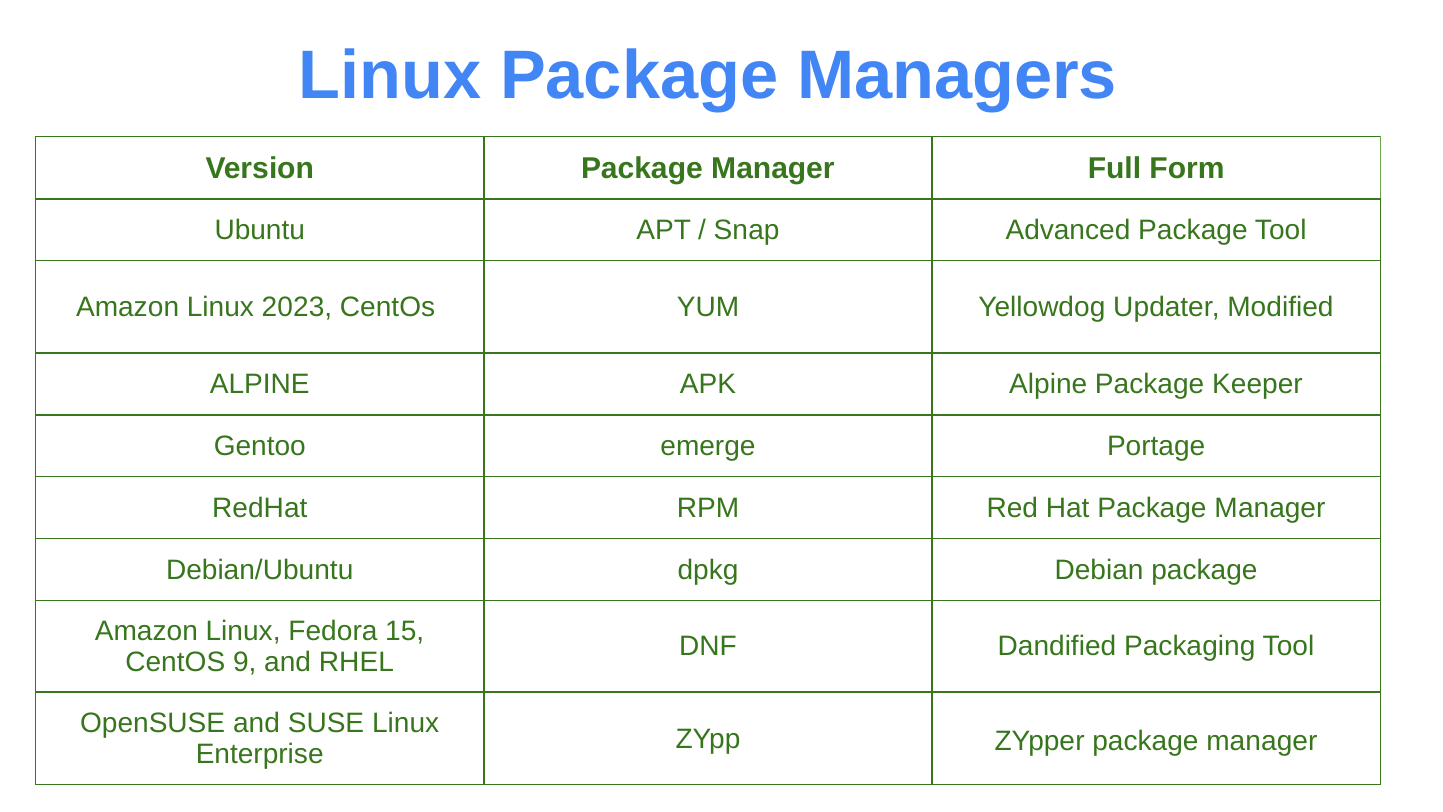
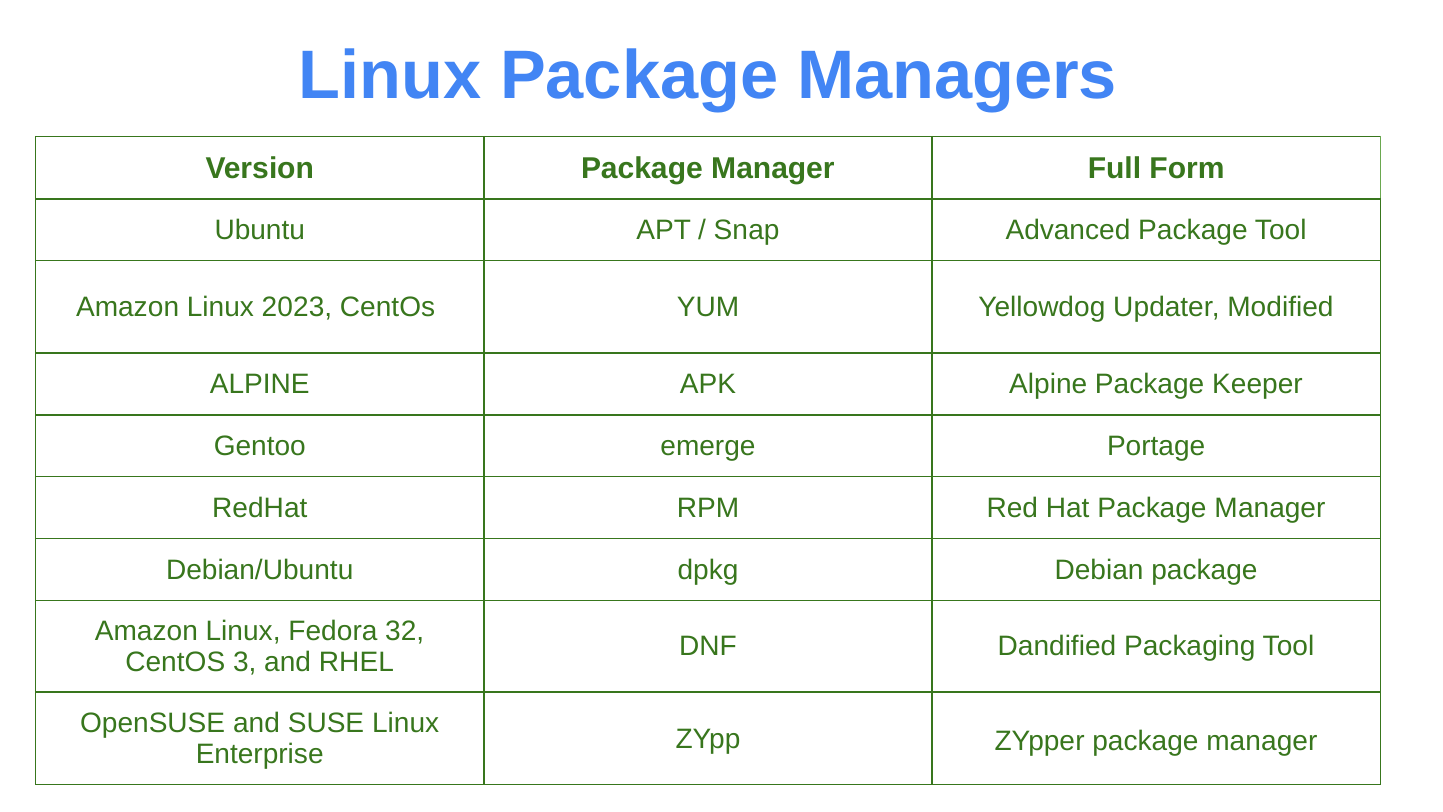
15: 15 -> 32
9: 9 -> 3
